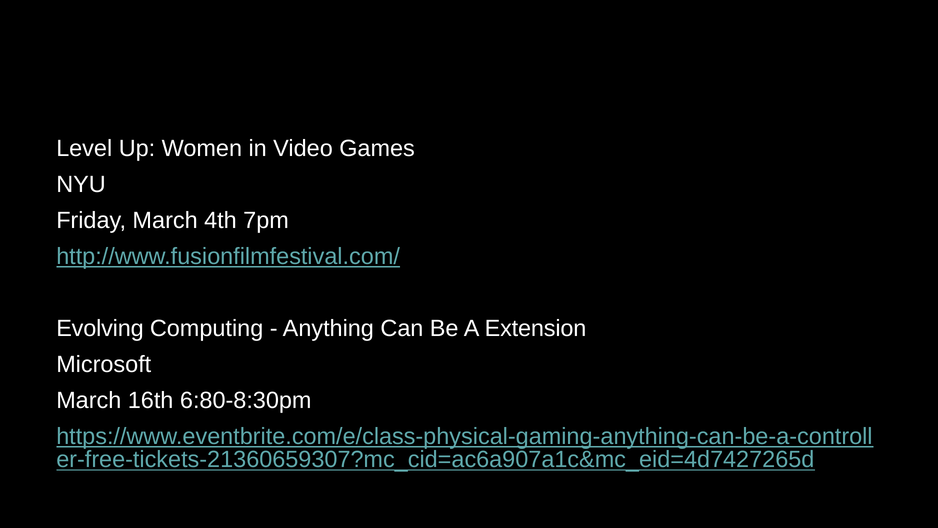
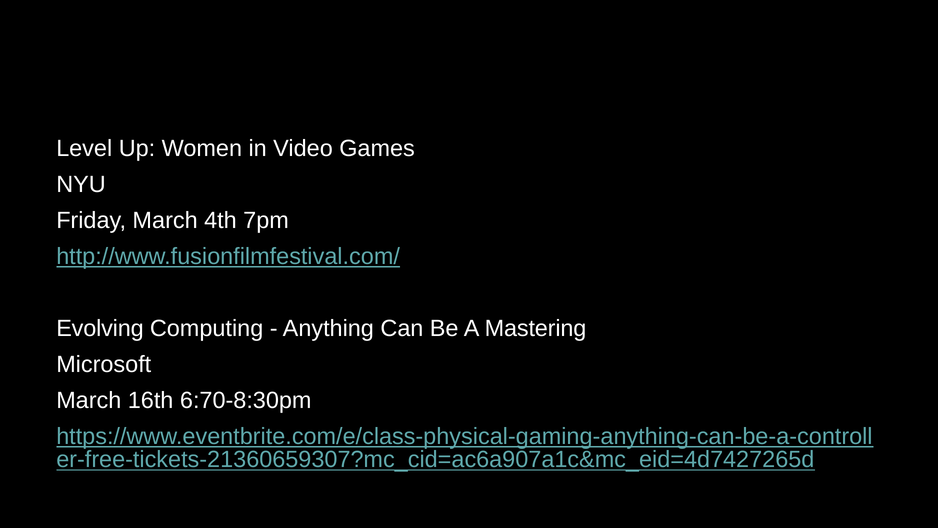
Extension: Extension -> Mastering
6:80-8:30pm: 6:80-8:30pm -> 6:70-8:30pm
